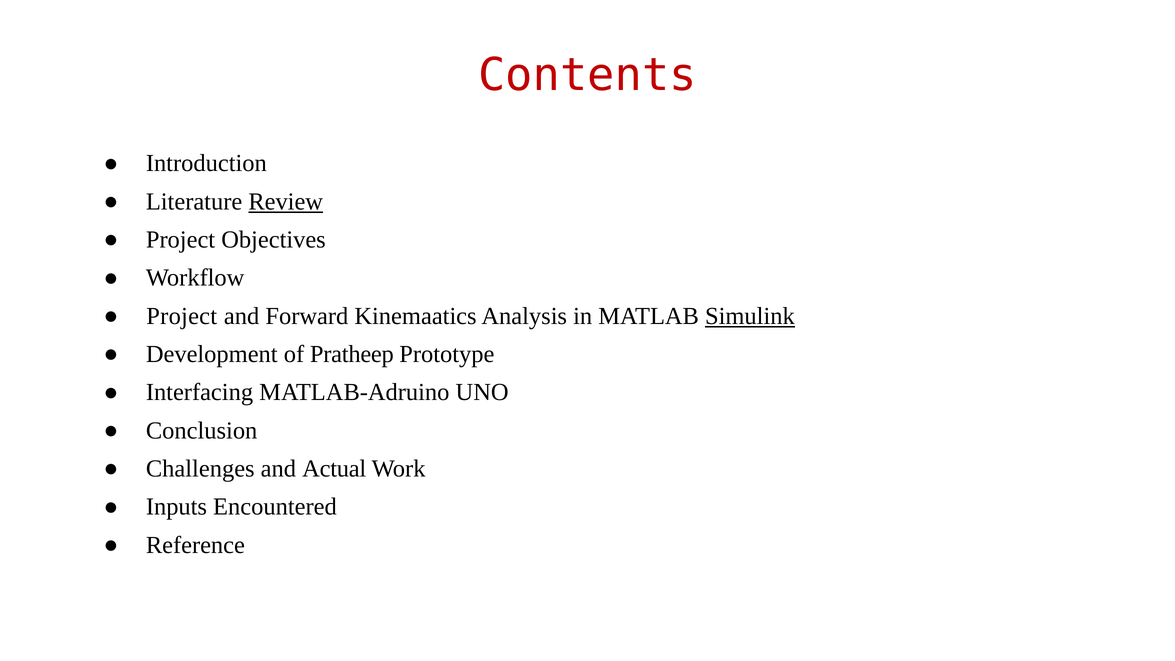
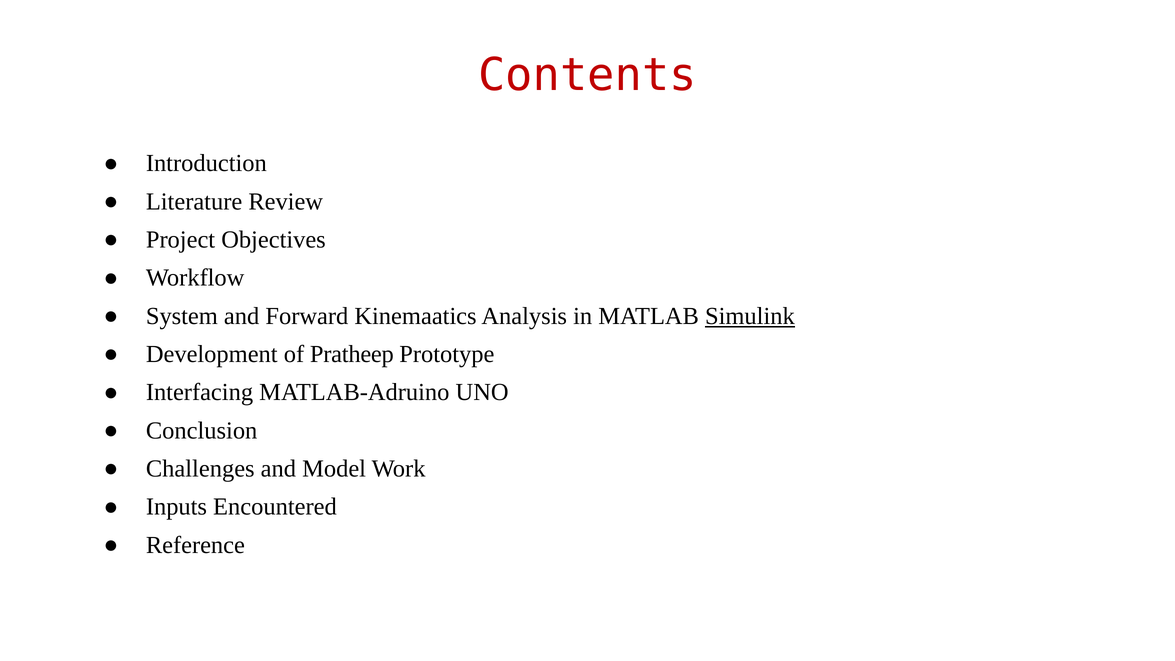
Review underline: present -> none
Project at (182, 316): Project -> System
Actual: Actual -> Model
